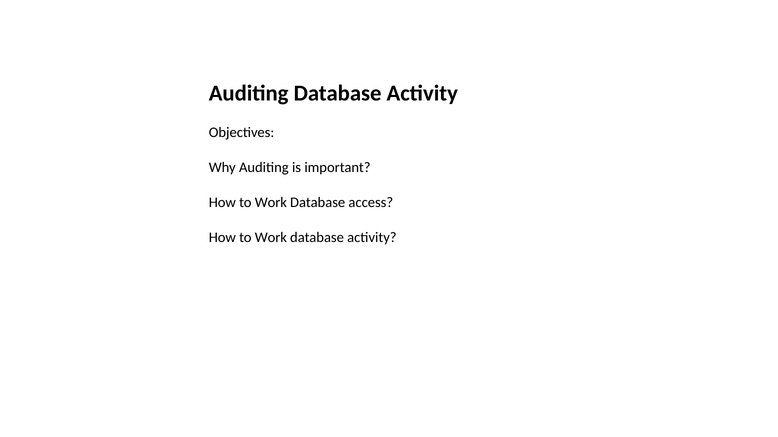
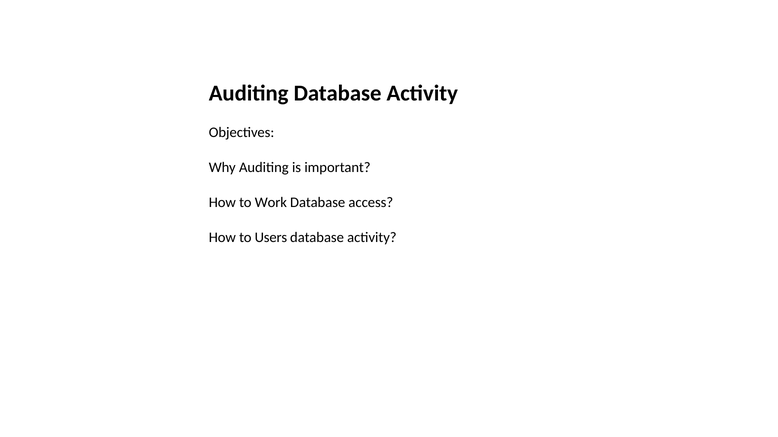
Work at (271, 238): Work -> Users
